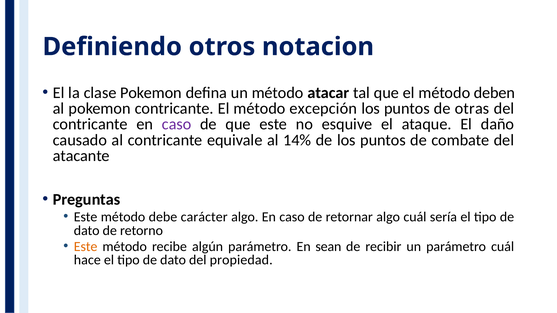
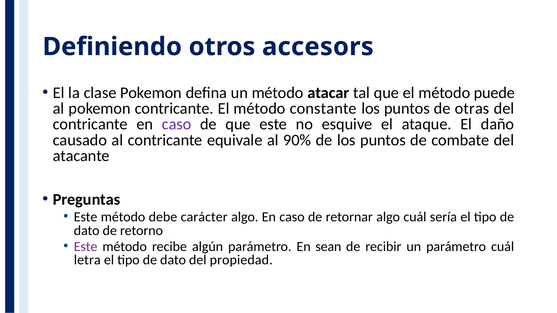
notacion: notacion -> accesors
deben: deben -> puede
excepción: excepción -> constante
14%: 14% -> 90%
Este at (86, 247) colour: orange -> purple
hace: hace -> letra
